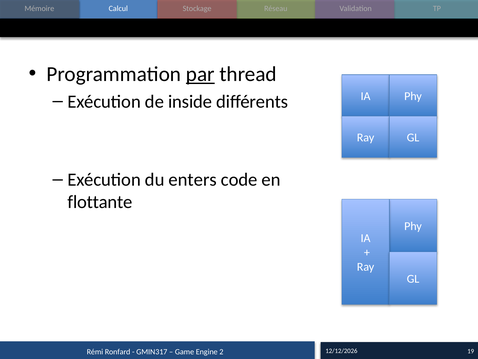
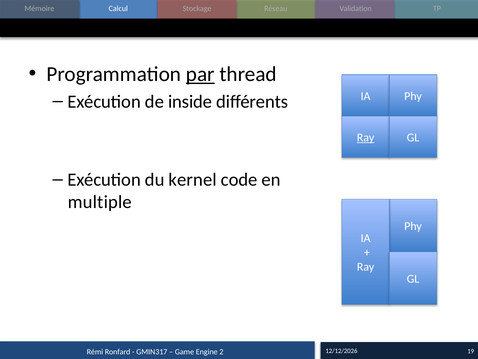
Ray at (366, 137) underline: none -> present
enters: enters -> kernel
flottante: flottante -> multiple
